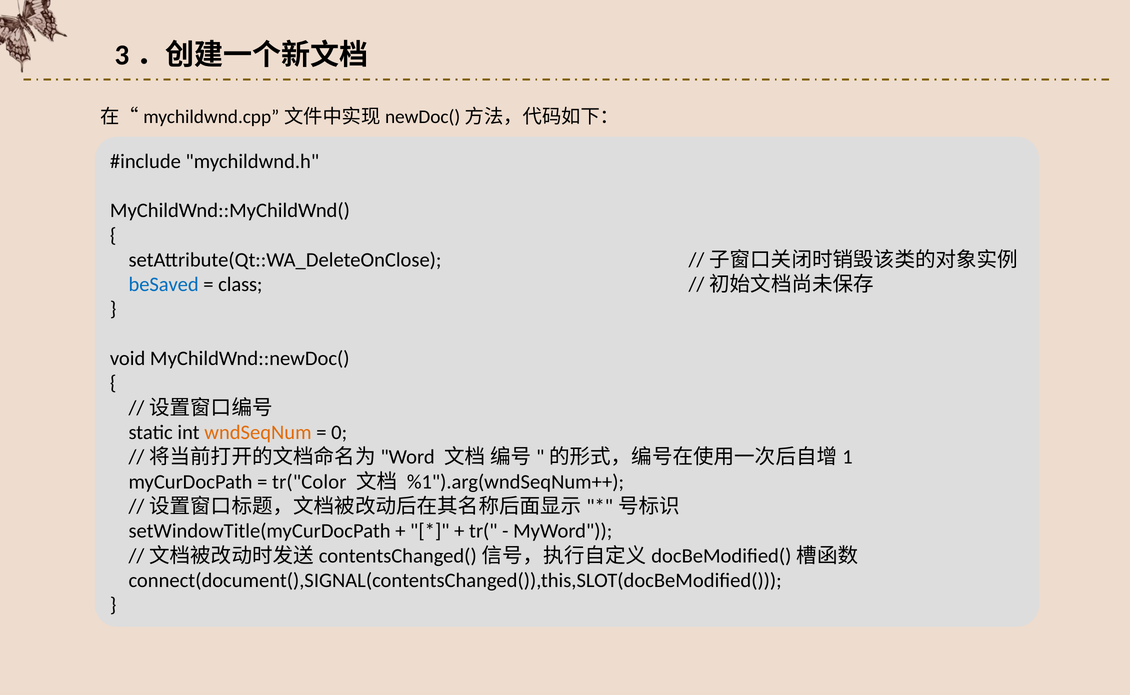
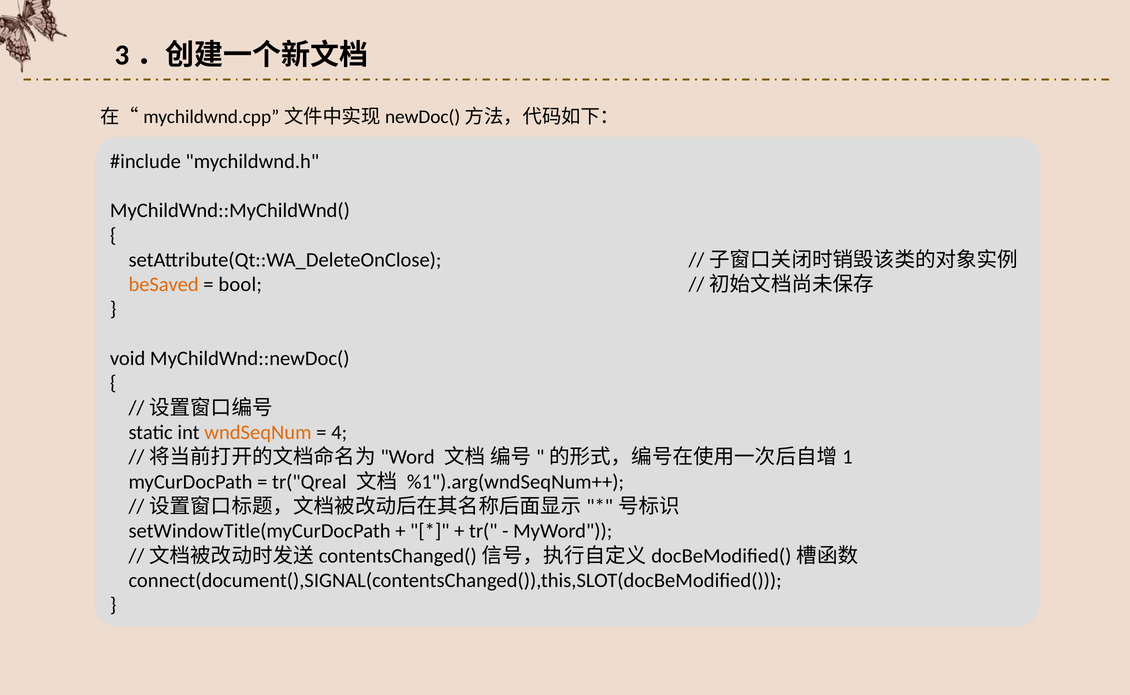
beSaved colour: blue -> orange
class: class -> bool
0: 0 -> 4
tr("Color: tr("Color -> tr("Qreal
